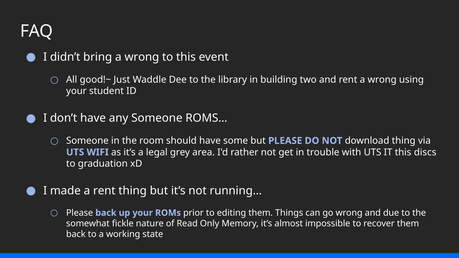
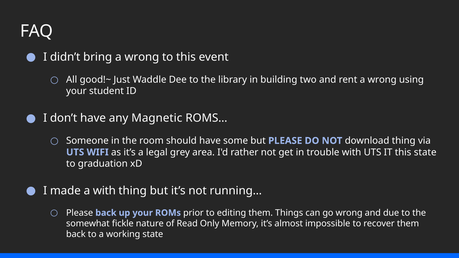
any Someone: Someone -> Magnetic
this discs: discs -> state
a rent: rent -> with
